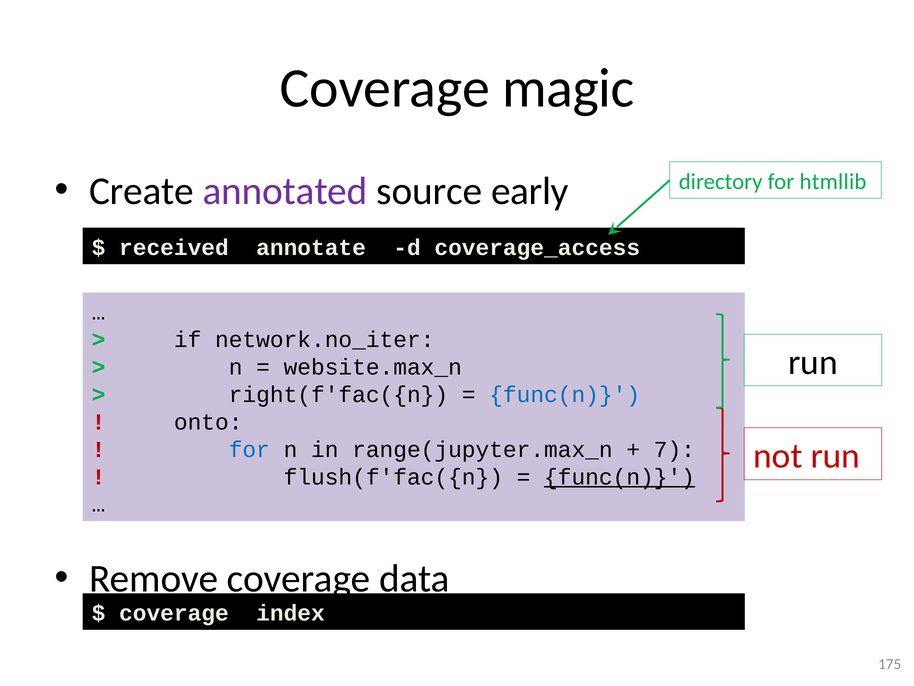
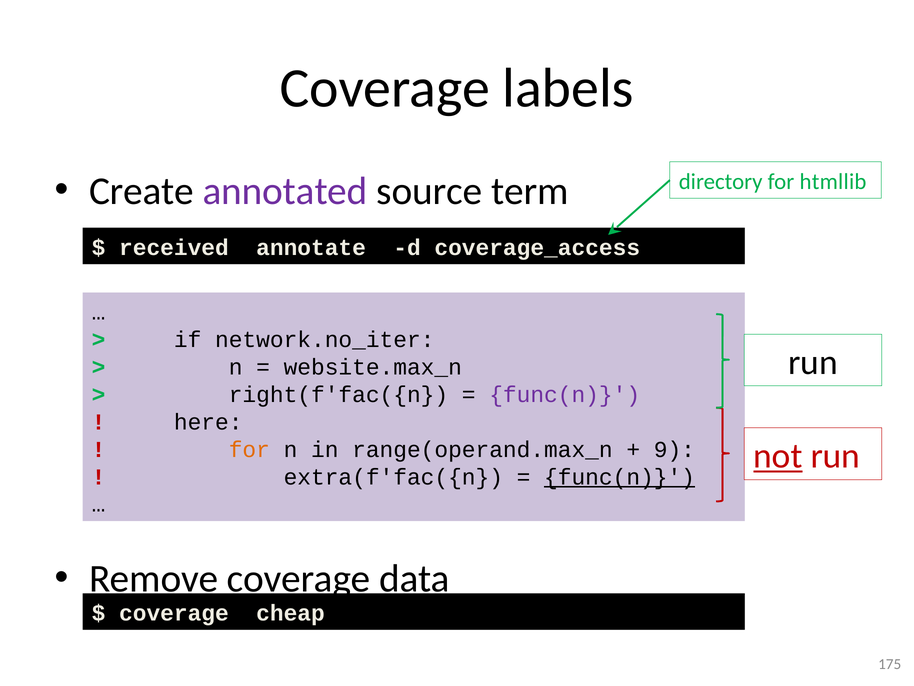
magic: magic -> labels
early: early -> term
func(n at (565, 394) colour: blue -> purple
onto: onto -> here
for at (249, 449) colour: blue -> orange
range(jupyter.max_n: range(jupyter.max_n -> range(operand.max_n
7: 7 -> 9
not underline: none -> present
flush(f'fac({n: flush(f'fac({n -> extra(f'fac({n
index: index -> cheap
